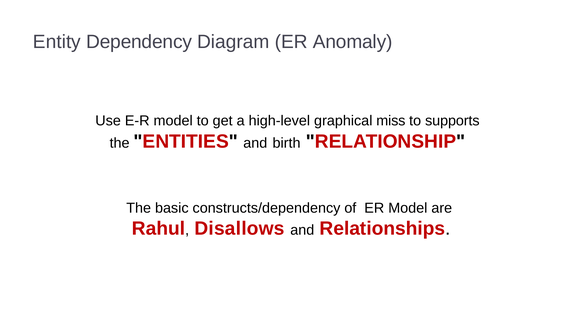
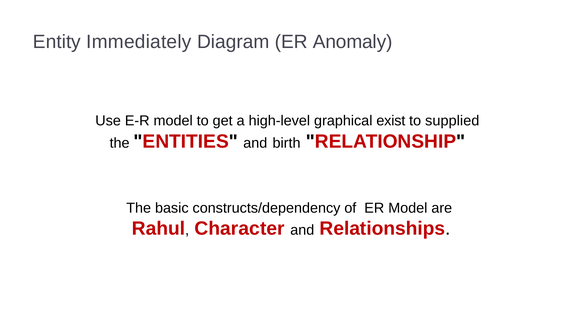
Dependency: Dependency -> Immediately
miss: miss -> exist
supports: supports -> supplied
Disallows: Disallows -> Character
